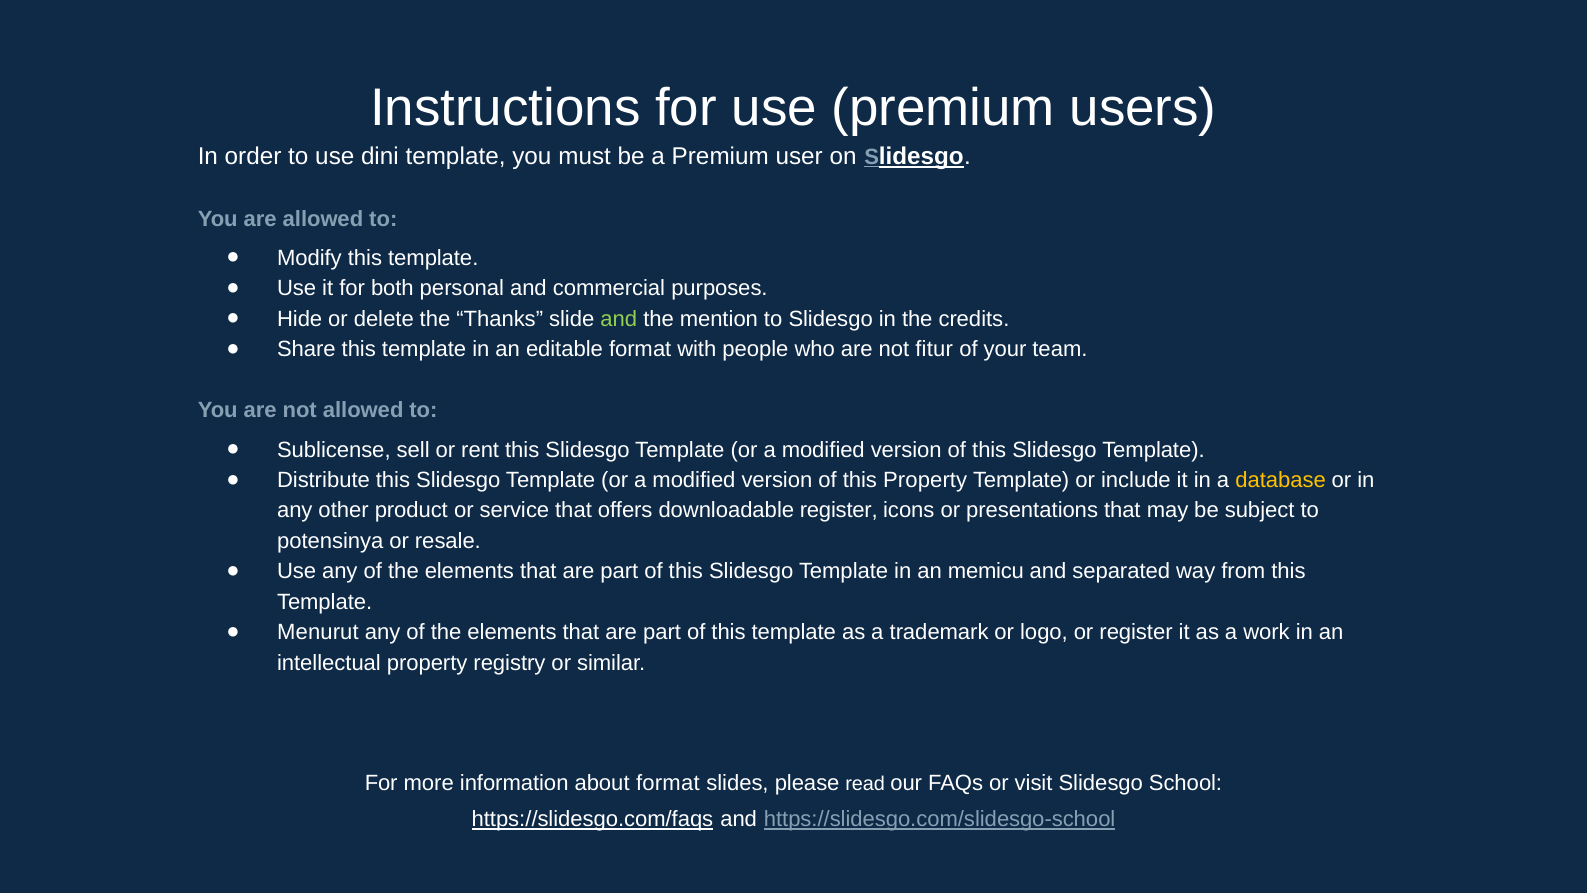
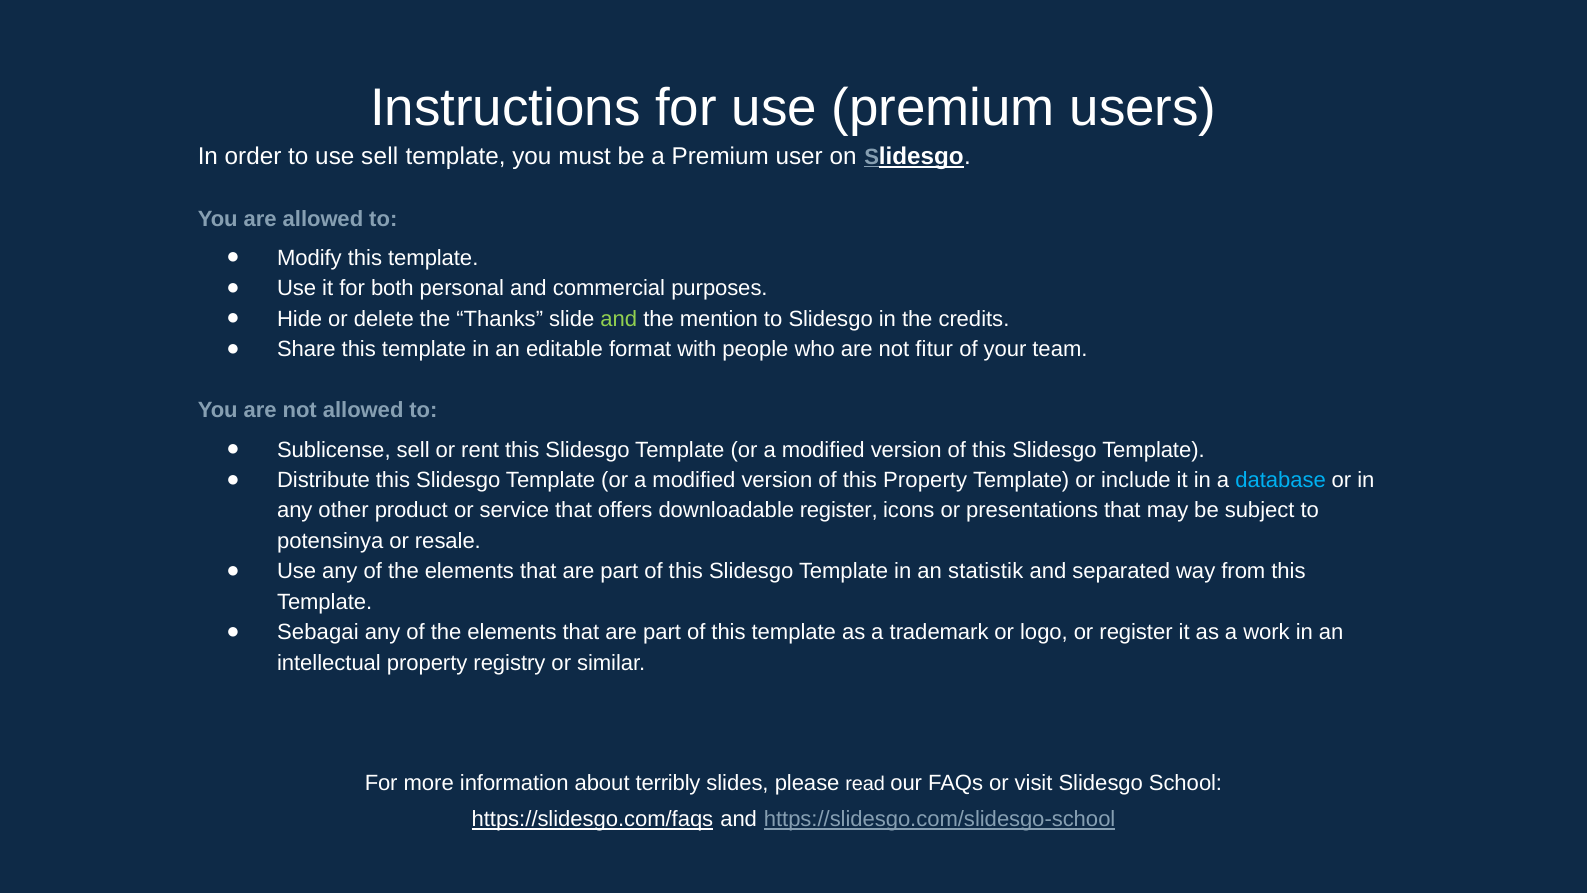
use dini: dini -> sell
database colour: yellow -> light blue
memicu: memicu -> statistik
Menurut: Menurut -> Sebagai
about format: format -> terribly
